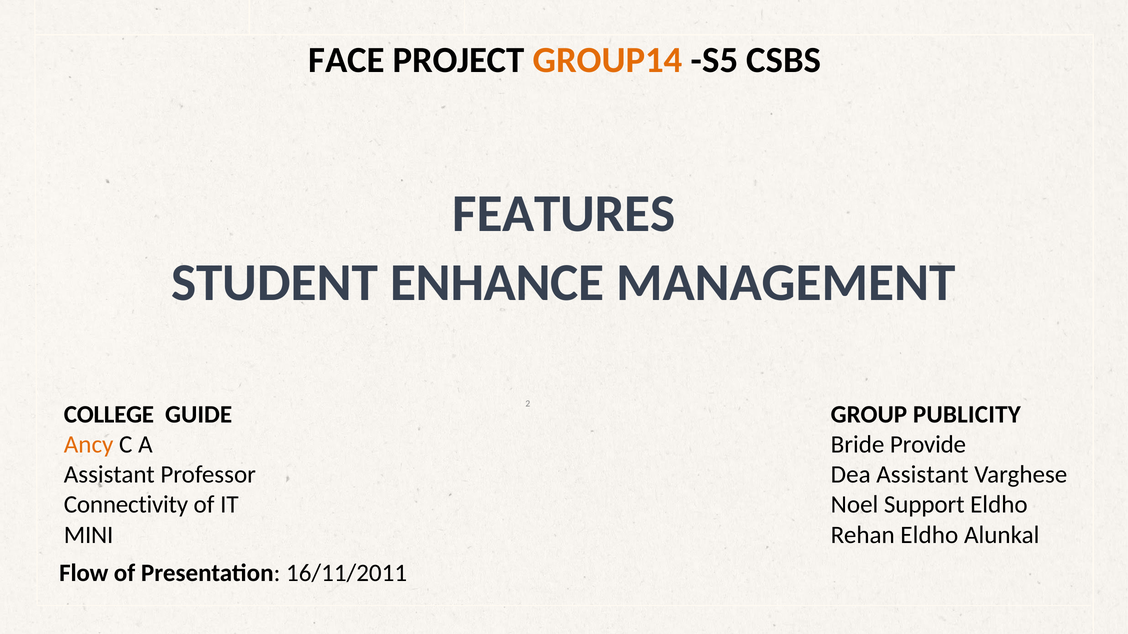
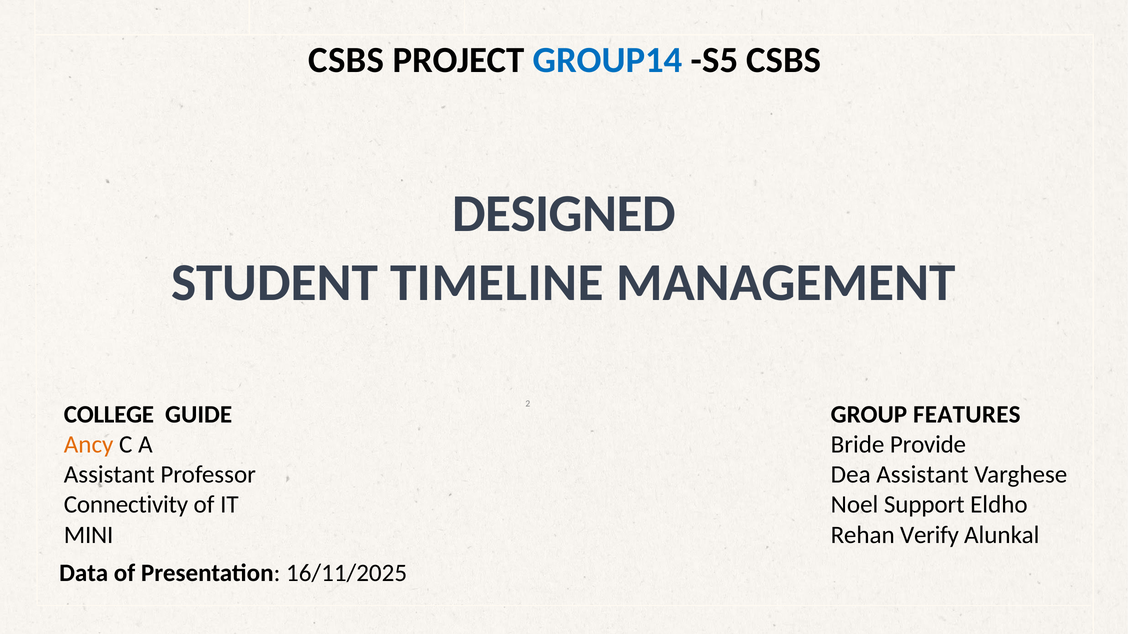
FACE at (346, 60): FACE -> CSBS
GROUP14 colour: orange -> blue
FEATURES: FEATURES -> DESIGNED
ENHANCE: ENHANCE -> TIMELINE
PUBLICITY: PUBLICITY -> FEATURES
Rehan Eldho: Eldho -> Verify
Flow: Flow -> Data
16/11/2011: 16/11/2011 -> 16/11/2025
